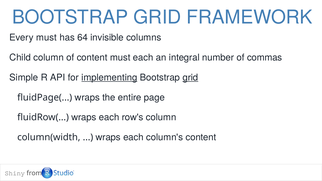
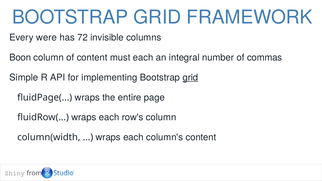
Every must: must -> were
64: 64 -> 72
Child: Child -> Boon
implementing underline: present -> none
